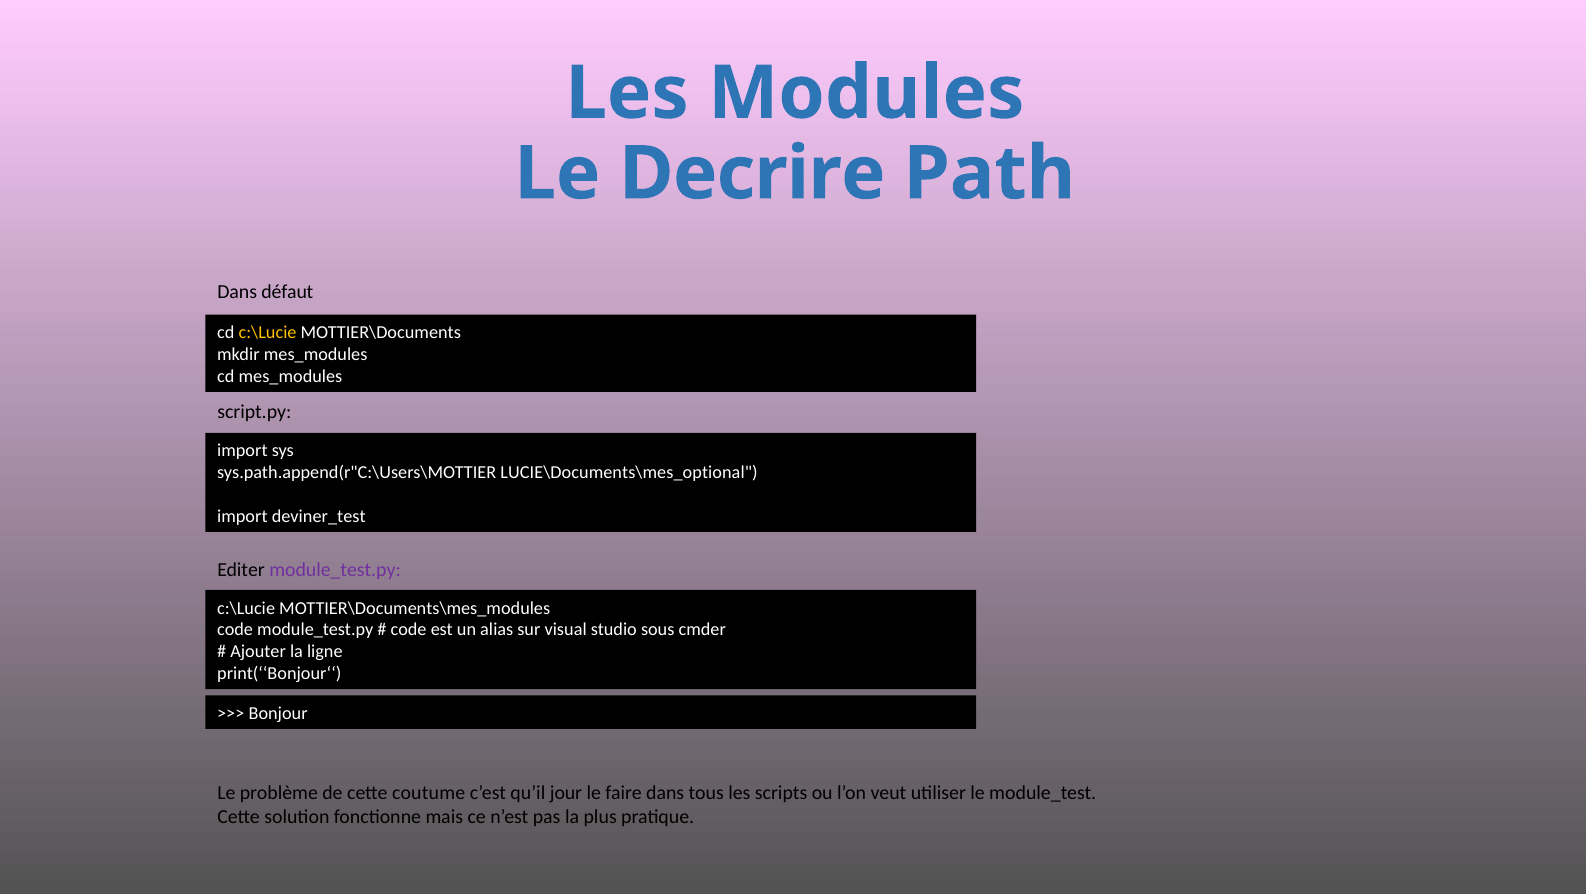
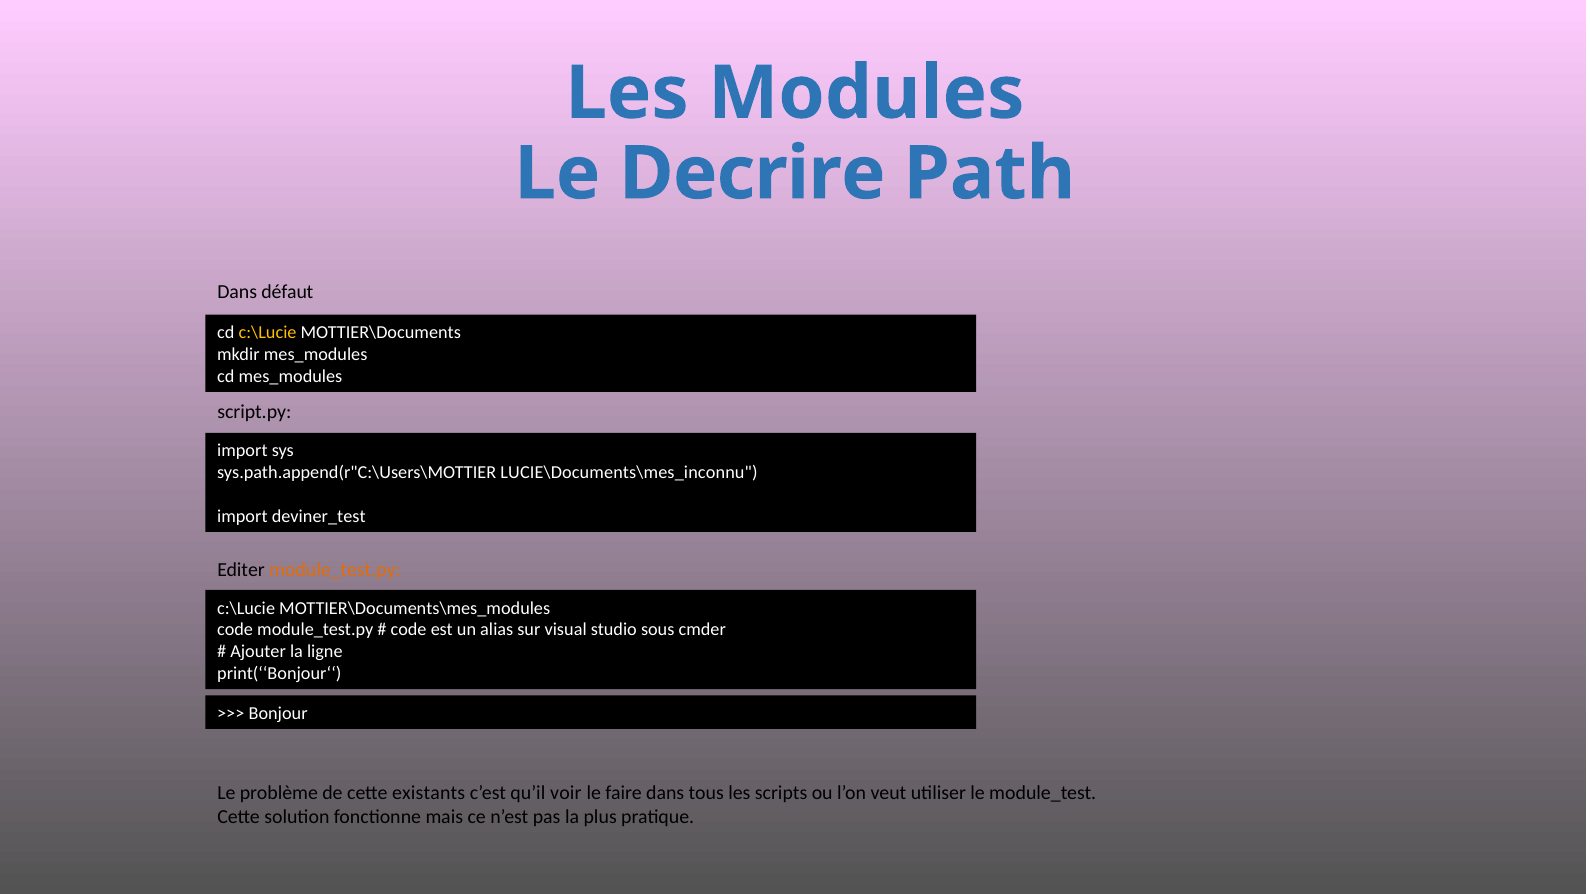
LUCIE\Documents\mes_optional: LUCIE\Documents\mes_optional -> LUCIE\Documents\mes_inconnu
module_test.py at (335, 570) colour: purple -> orange
coutume: coutume -> existants
jour: jour -> voir
